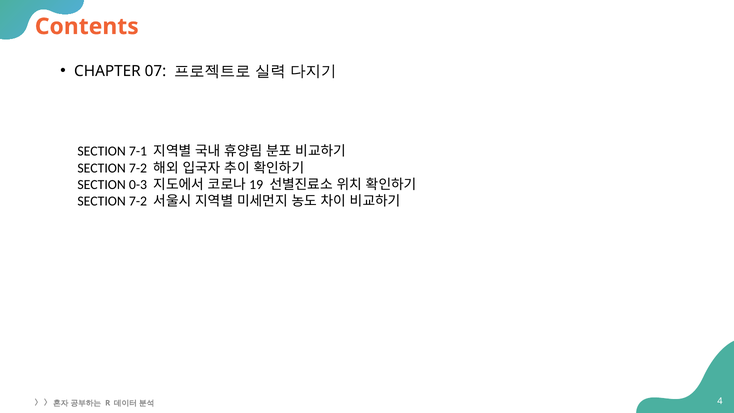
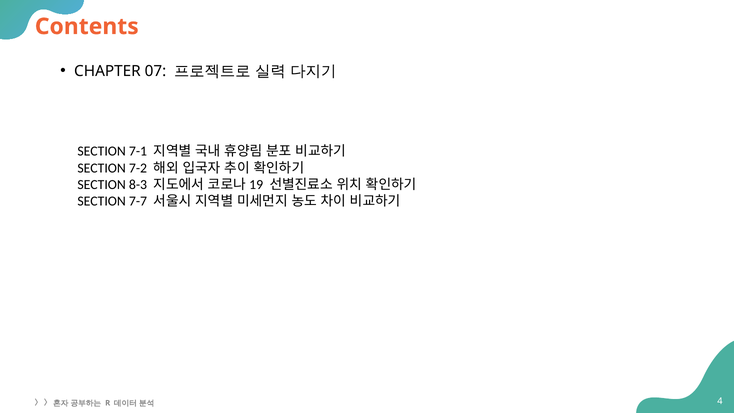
0-3: 0-3 -> 8-3
7-2 at (138, 201): 7-2 -> 7-7
